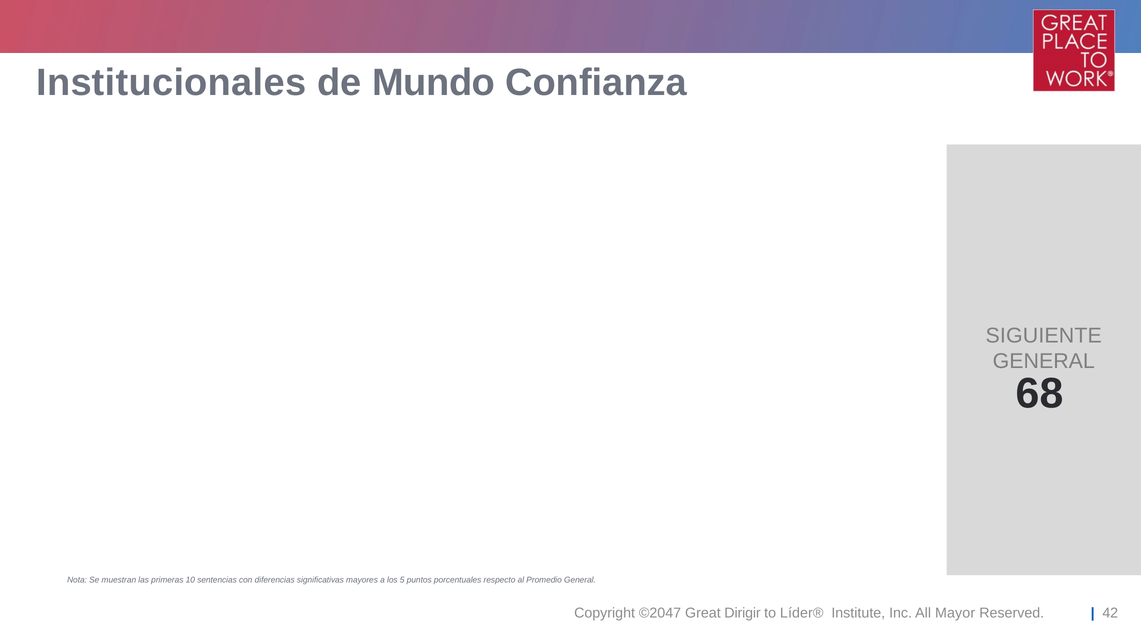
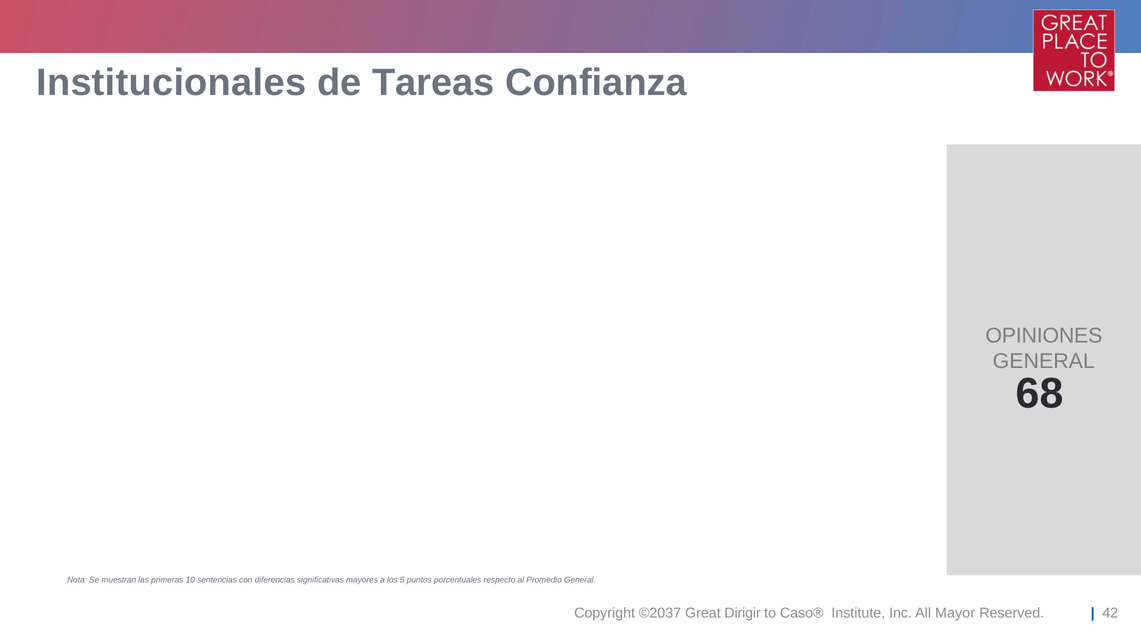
Mundo: Mundo -> Tareas
SIGUIENTE: SIGUIENTE -> OPINIONES
©2047: ©2047 -> ©2037
Líder®: Líder® -> Caso®
